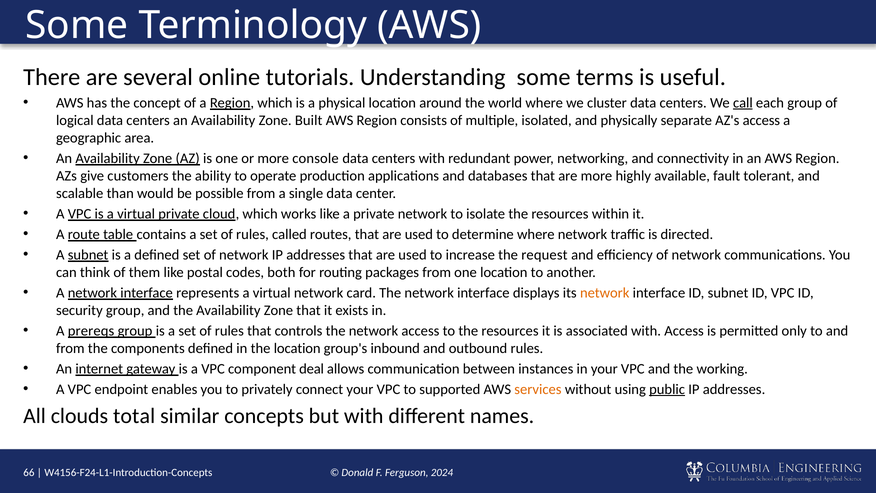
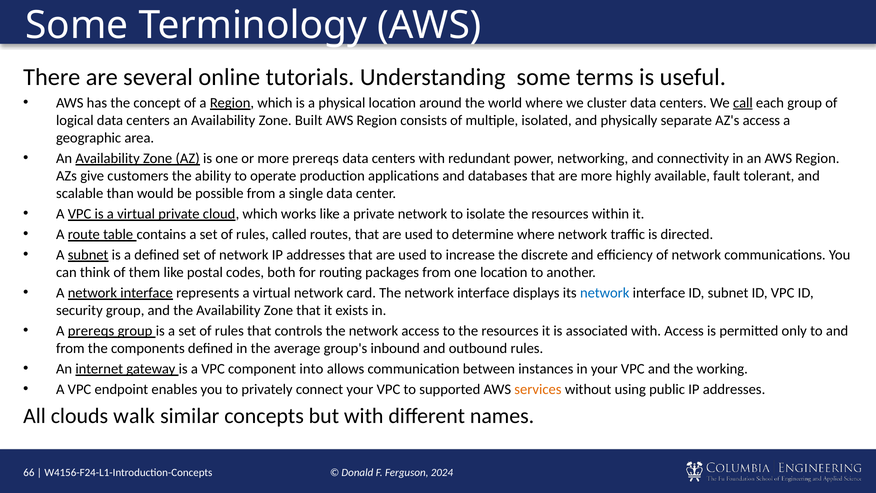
more console: console -> prereqs
request: request -> discrete
network at (605, 293) colour: orange -> blue
the location: location -> average
deal: deal -> into
public underline: present -> none
total: total -> walk
